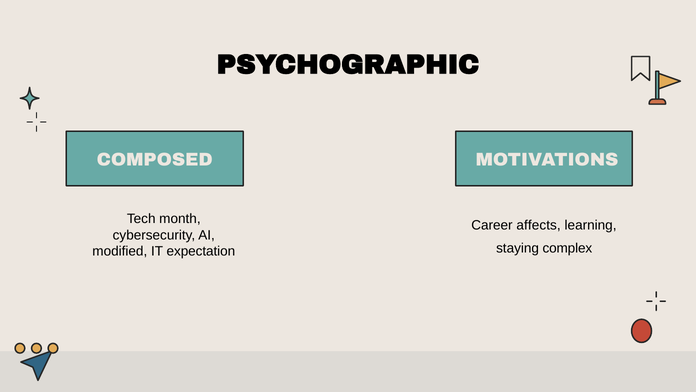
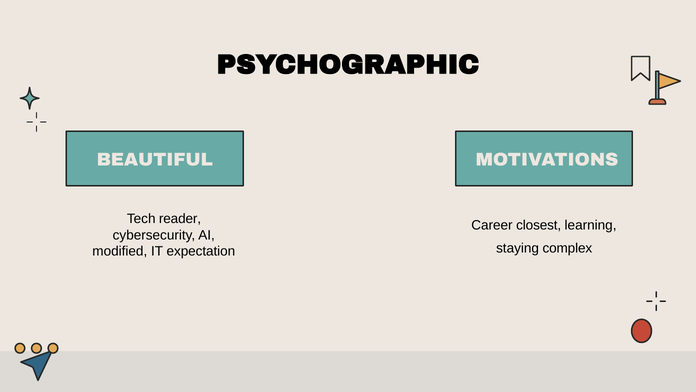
COMPOSED: COMPOSED -> BEAUTIFUL
month: month -> reader
affects: affects -> closest
